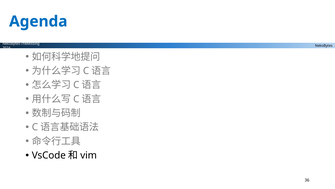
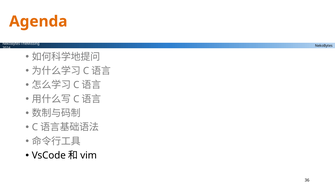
Agenda colour: blue -> orange
